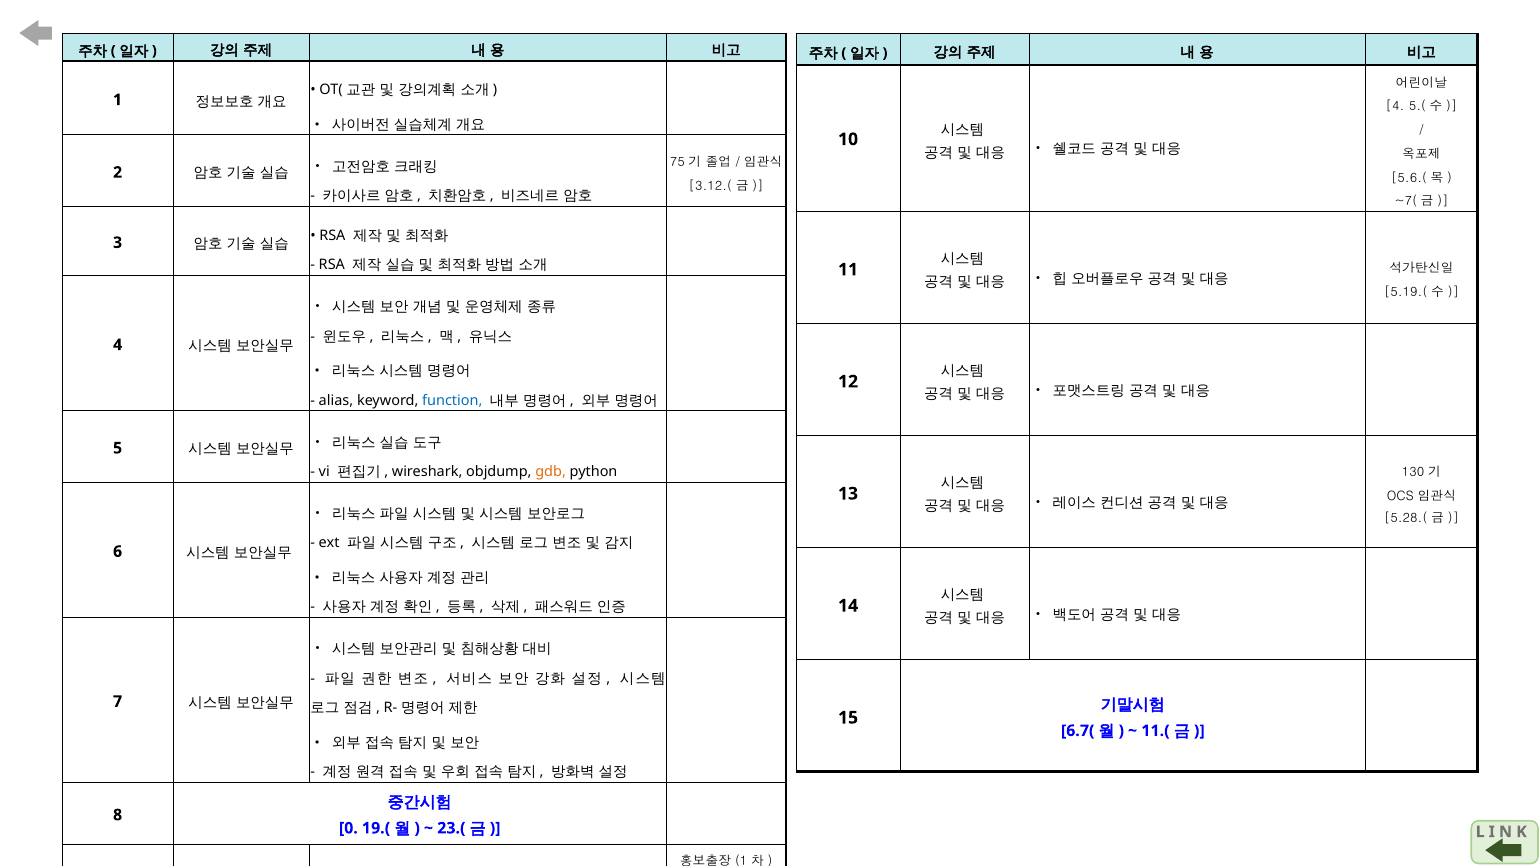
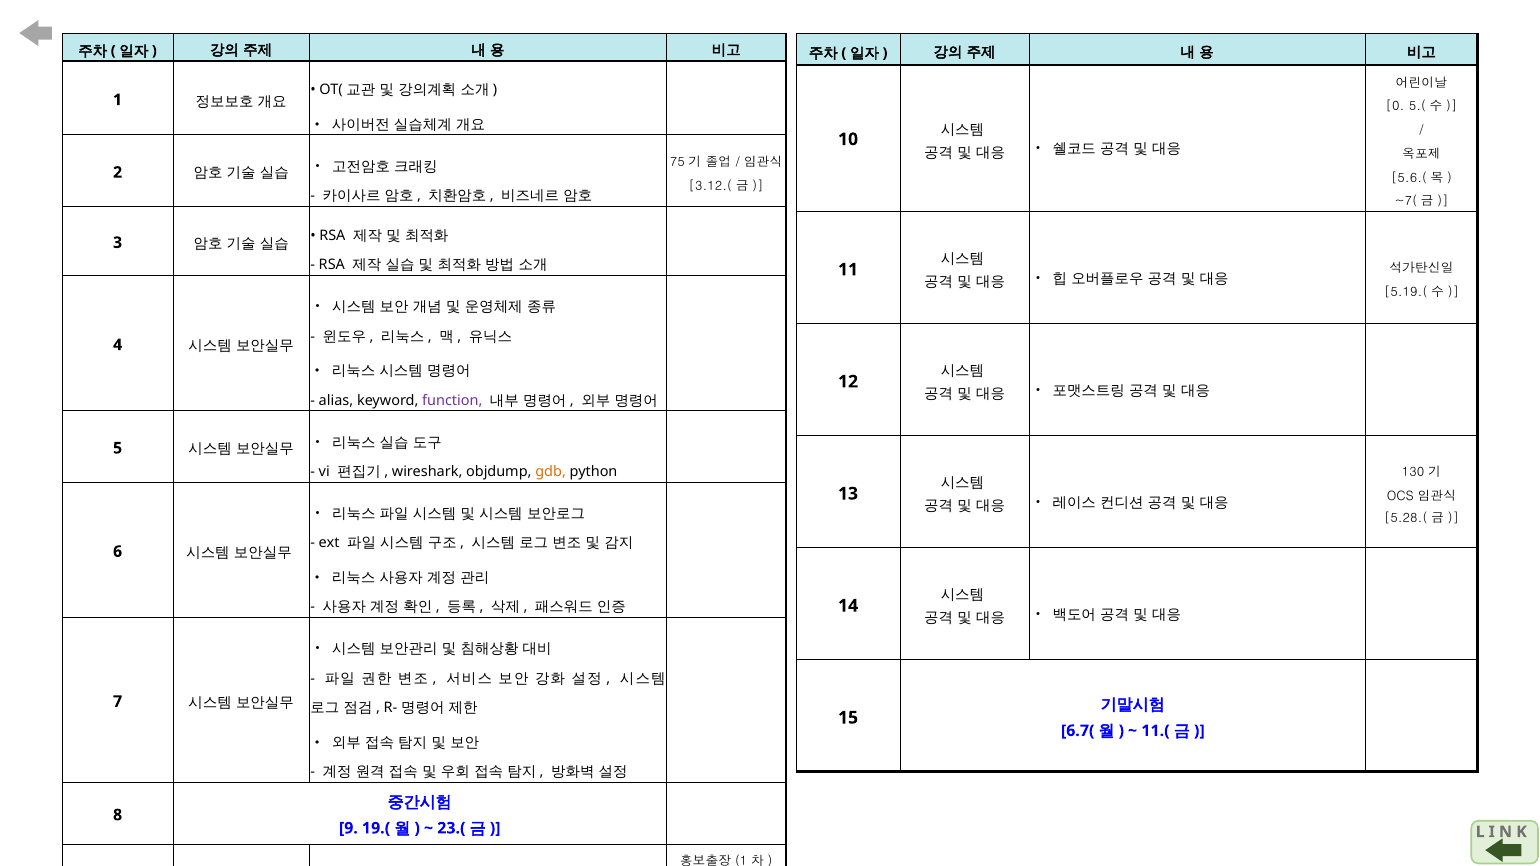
4 at (1395, 107): 4 -> 0
function colour: blue -> purple
0 at (348, 828): 0 -> 9
